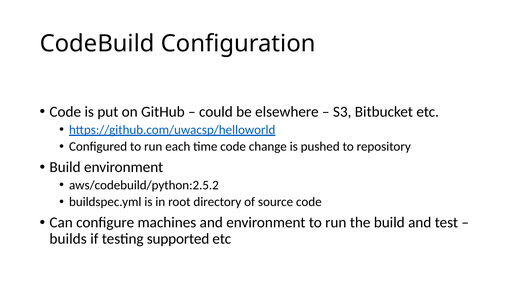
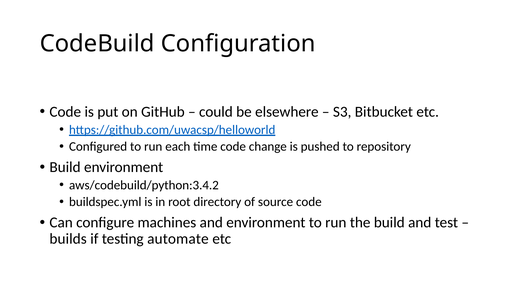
aws/codebuild/python:2.5.2: aws/codebuild/python:2.5.2 -> aws/codebuild/python:3.4.2
supported: supported -> automate
